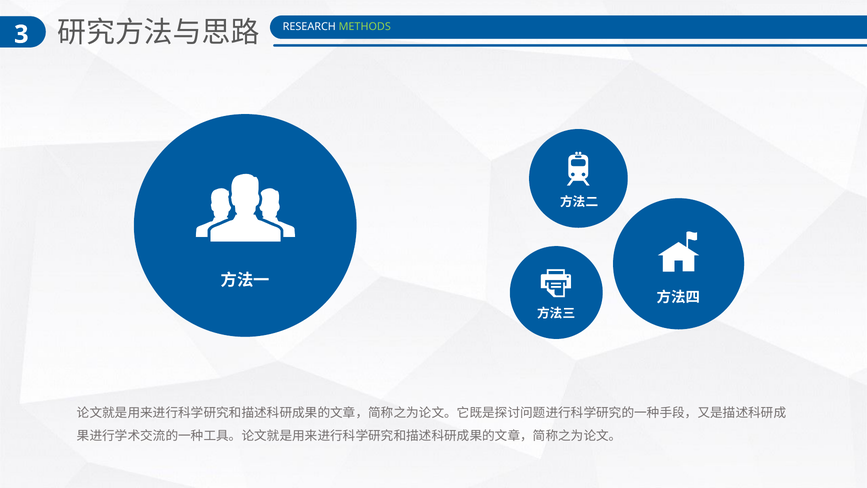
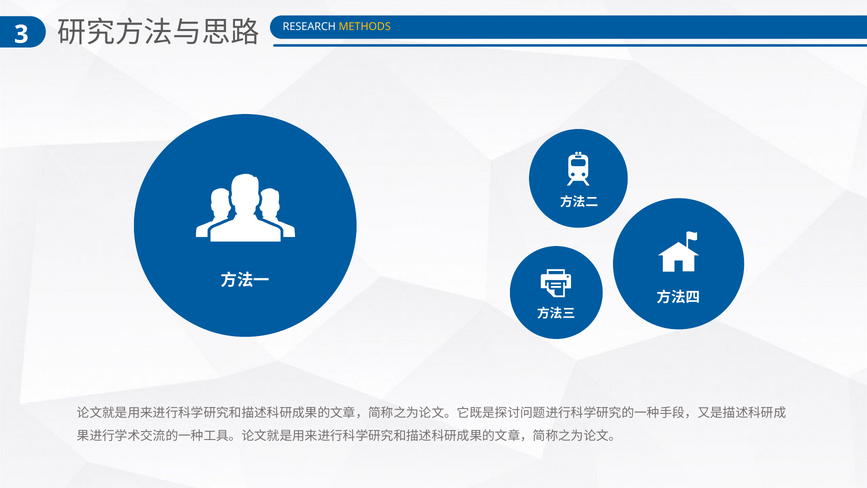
METHODS colour: light green -> yellow
